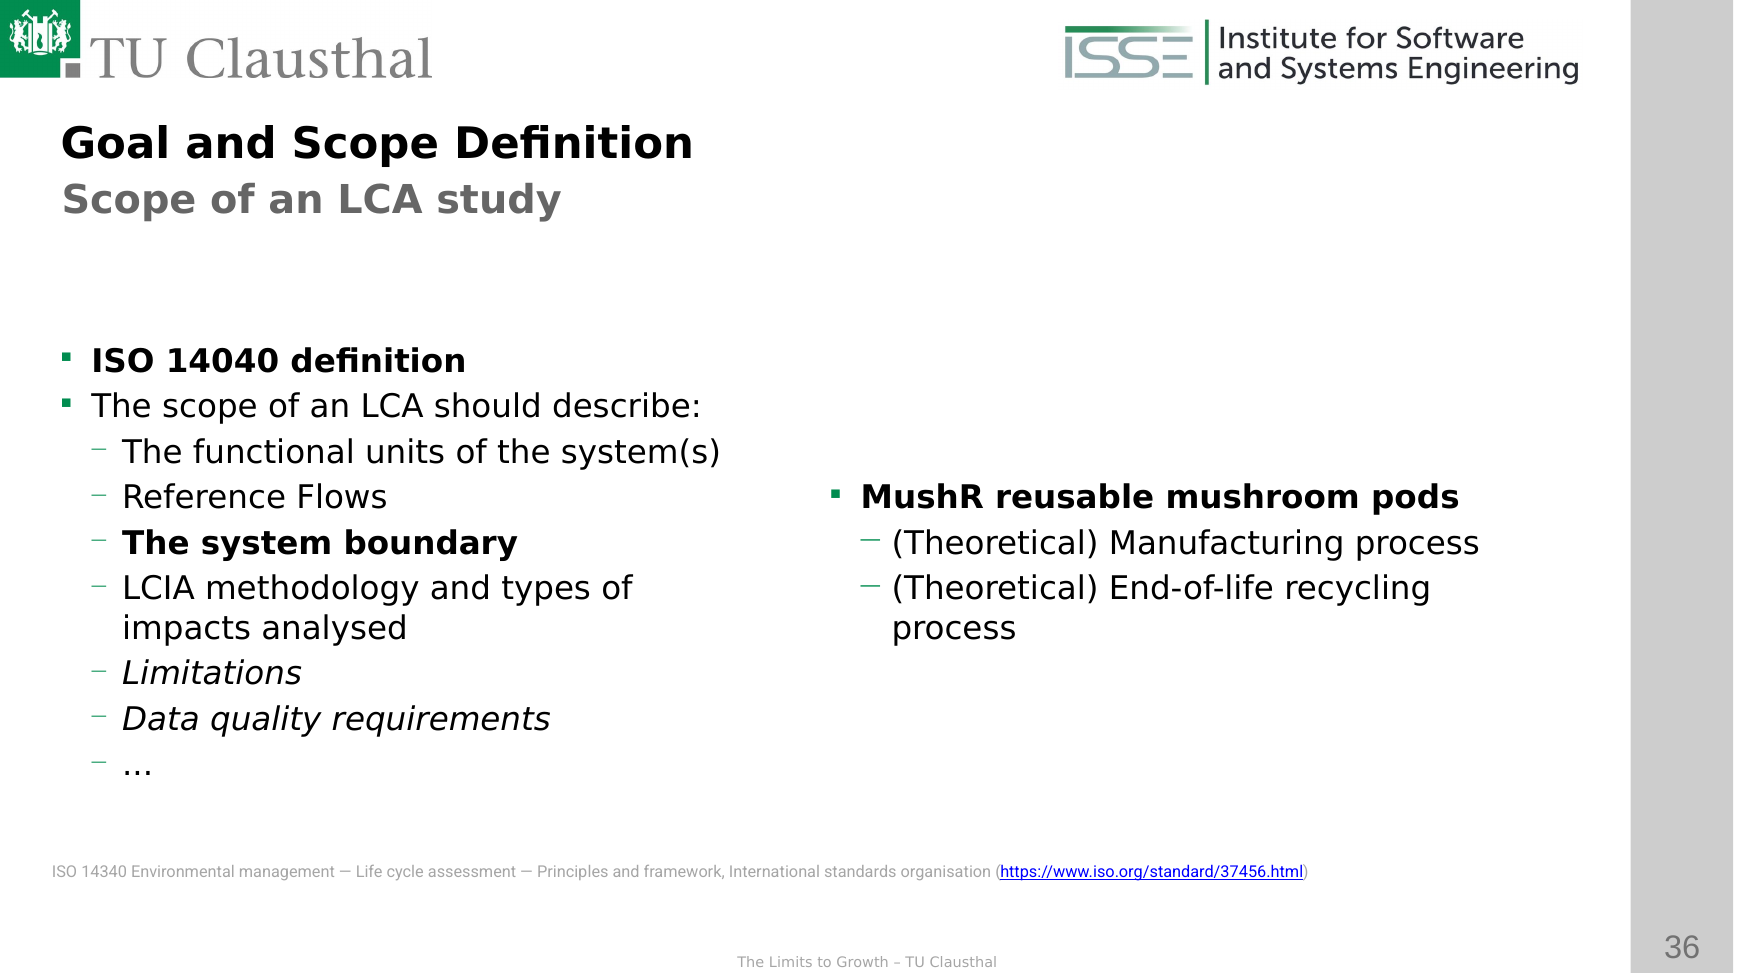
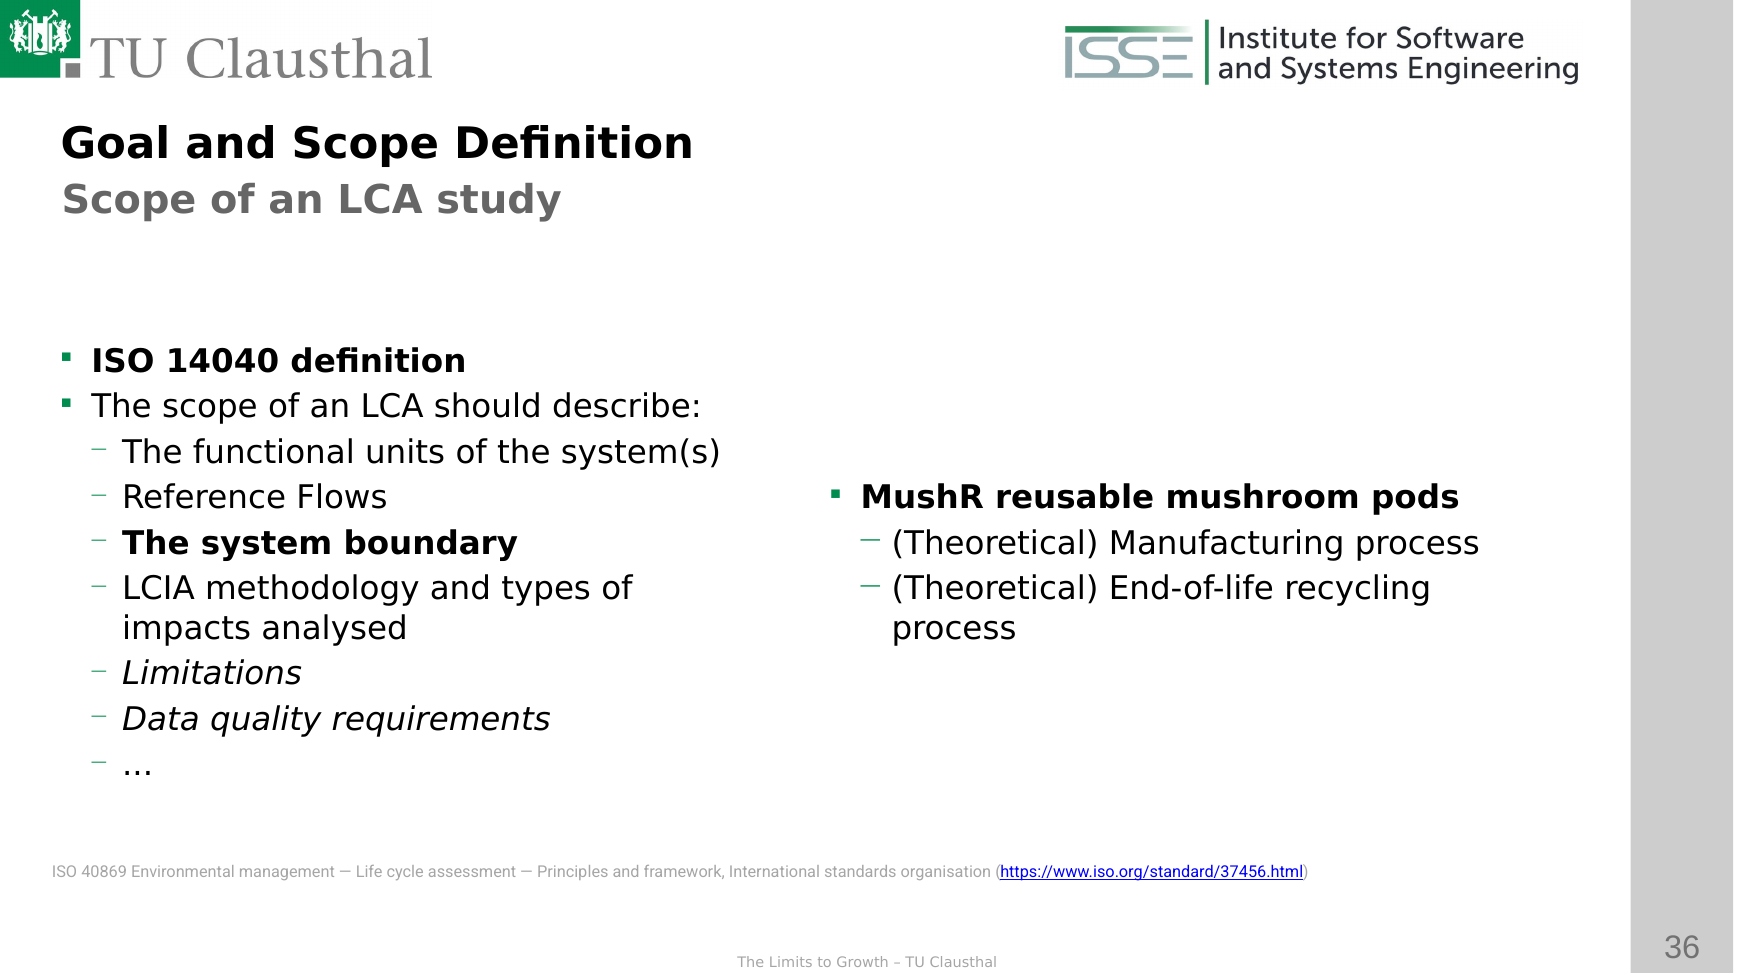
14340: 14340 -> 40869
